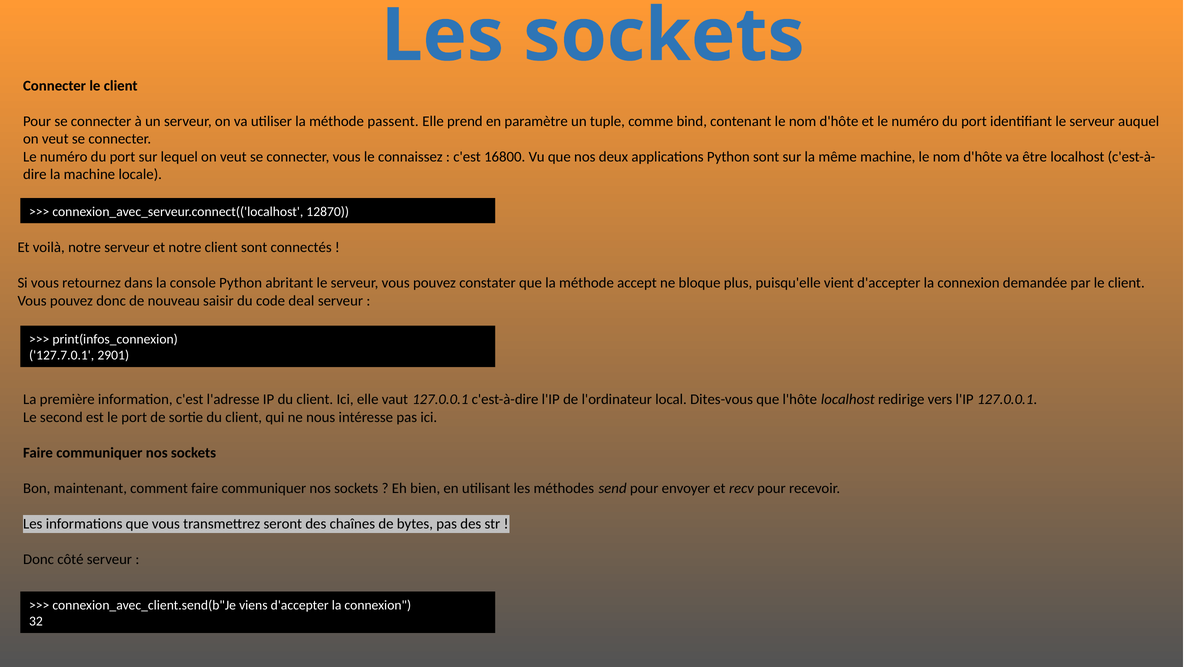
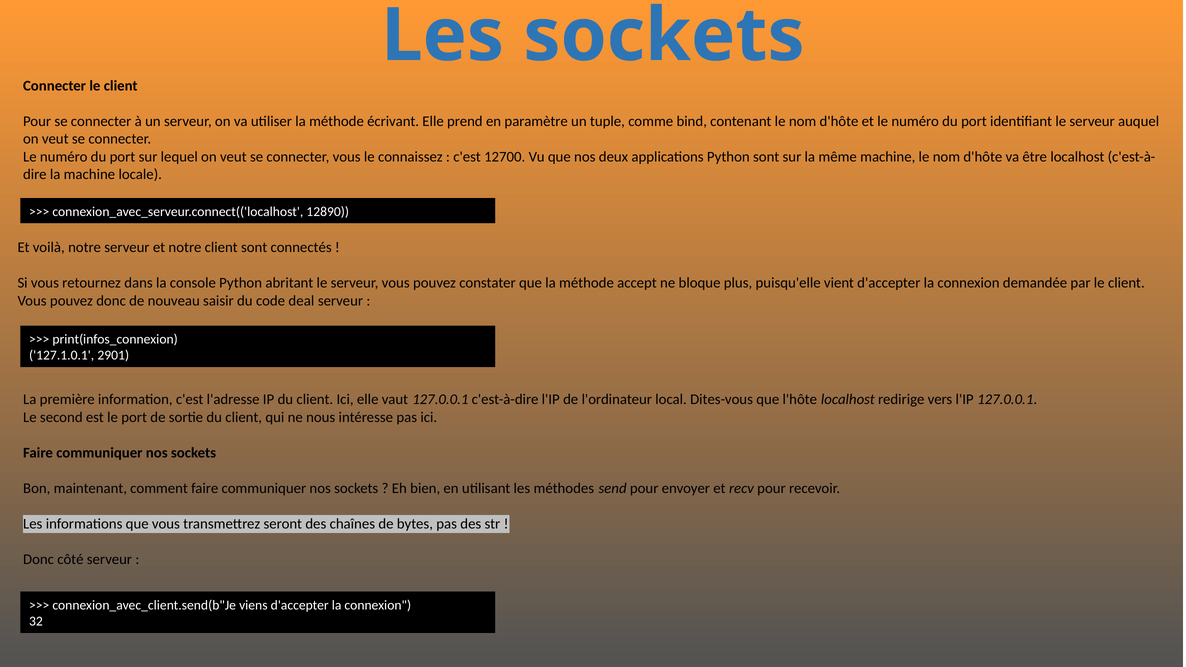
passent: passent -> écrivant
16800: 16800 -> 12700
12870: 12870 -> 12890
127.7.0.1: 127.7.0.1 -> 127.1.0.1
